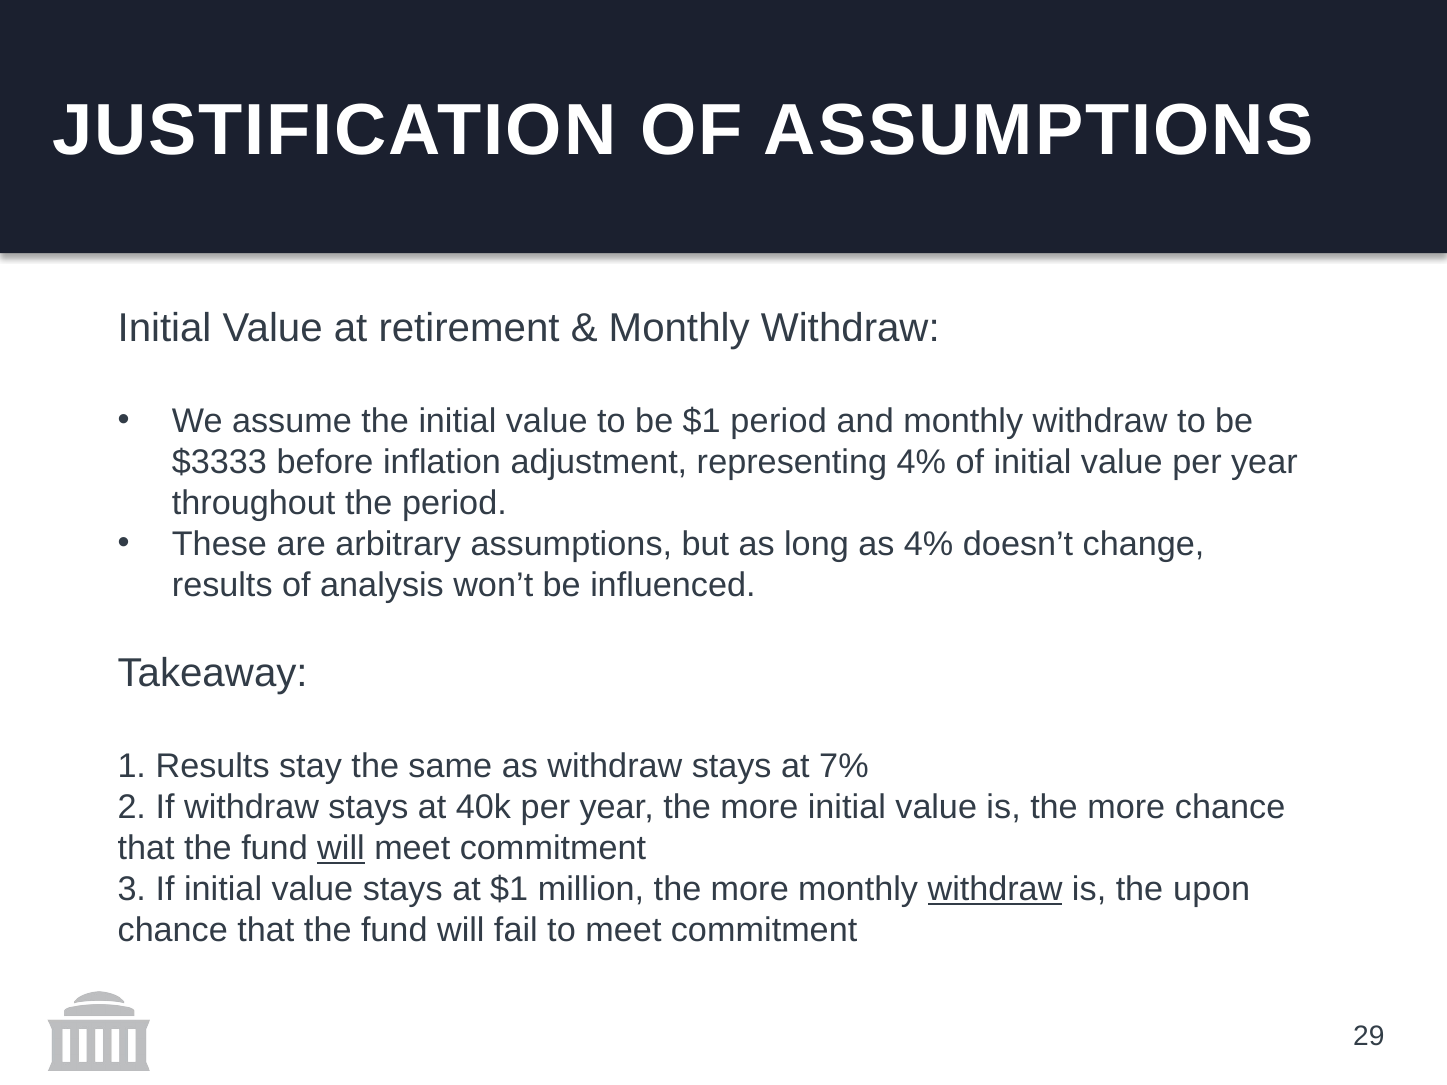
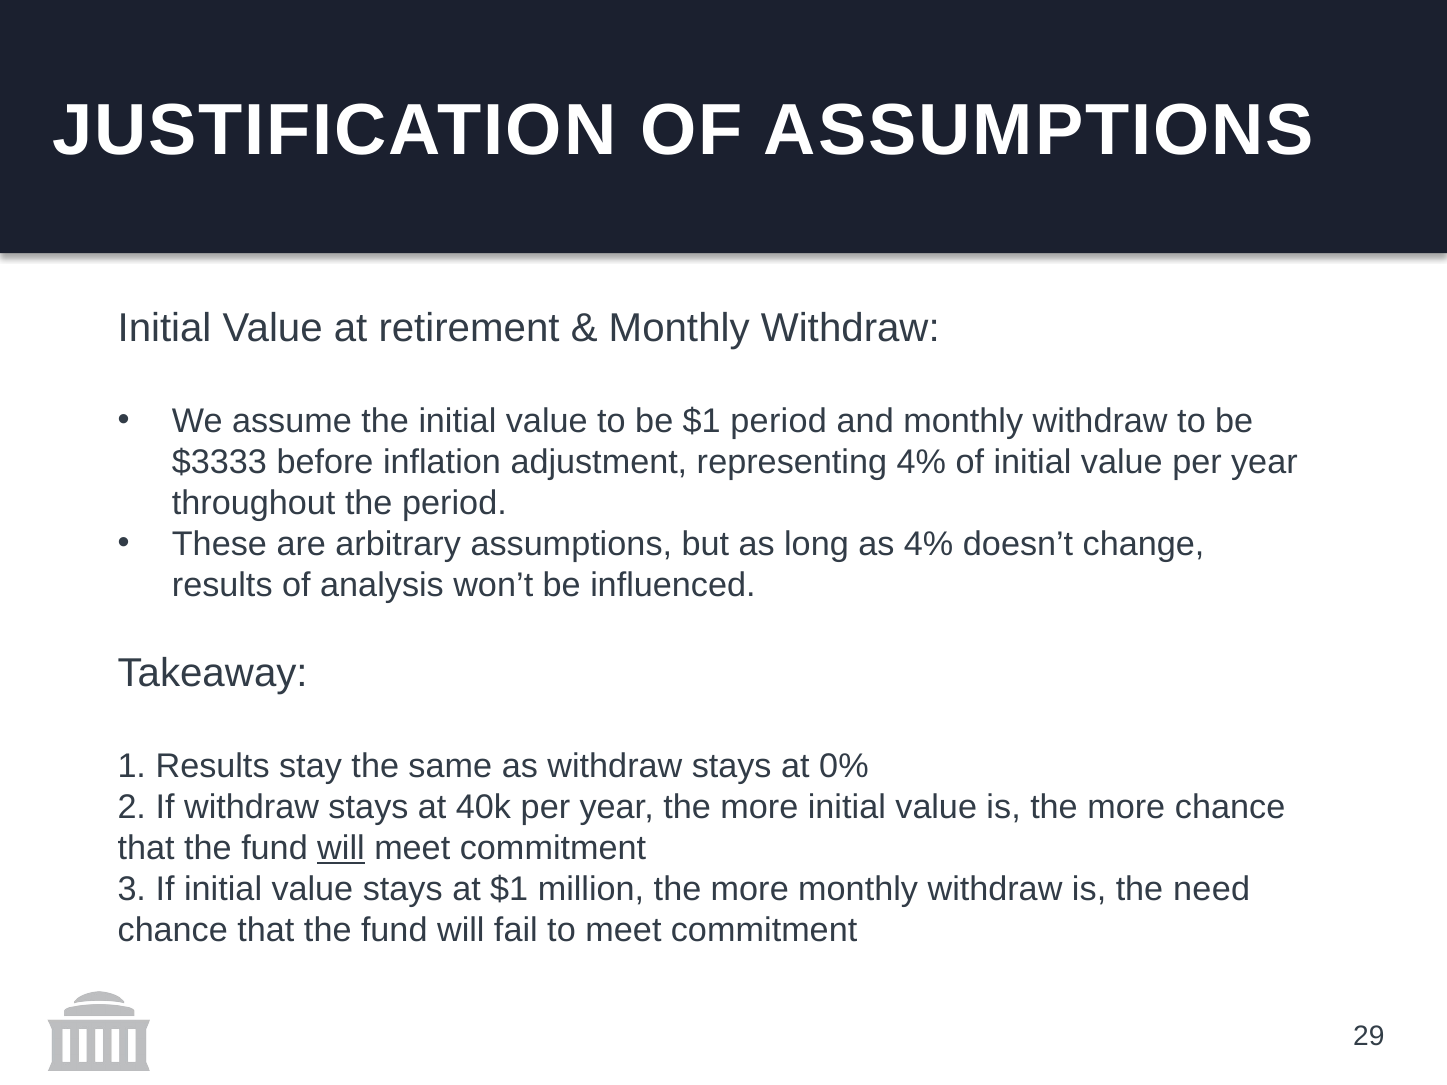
7%: 7% -> 0%
withdraw at (995, 889) underline: present -> none
upon: upon -> need
